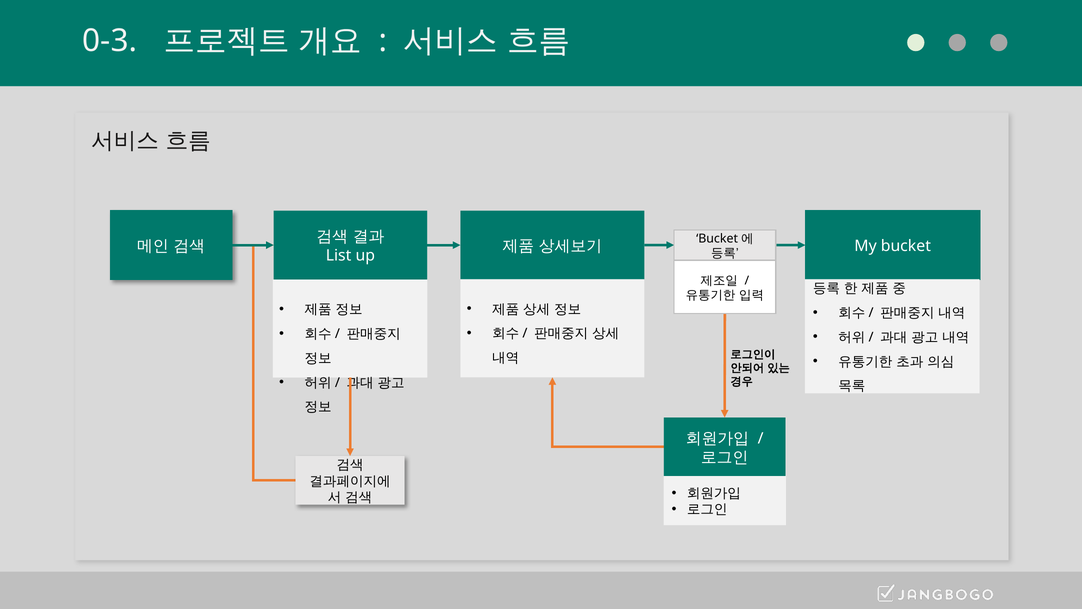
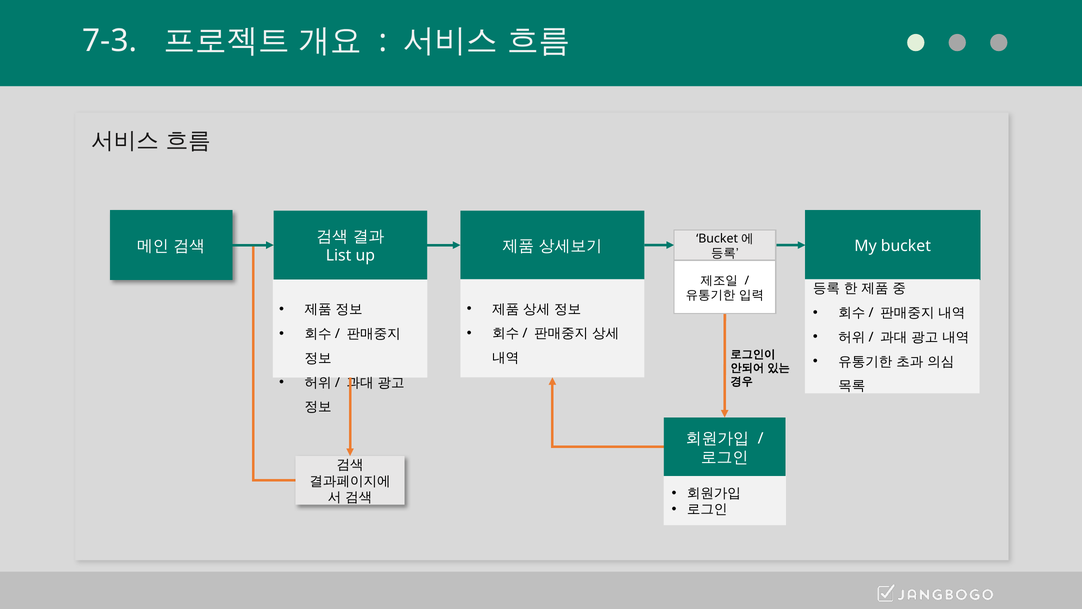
0-3: 0-3 -> 7-3
